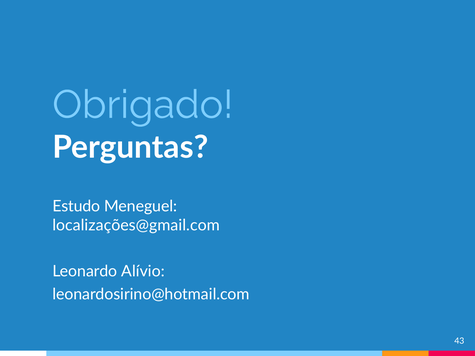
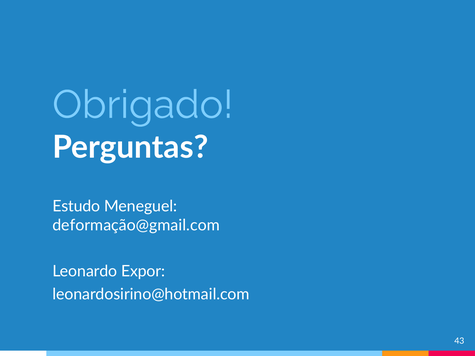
localizações@gmail.com: localizações@gmail.com -> deformação@gmail.com
Alívio: Alívio -> Expor
